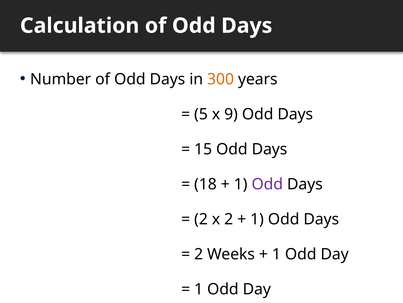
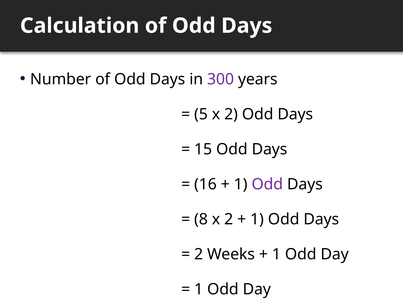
300 colour: orange -> purple
5 x 9: 9 -> 2
18: 18 -> 16
2 at (201, 219): 2 -> 8
